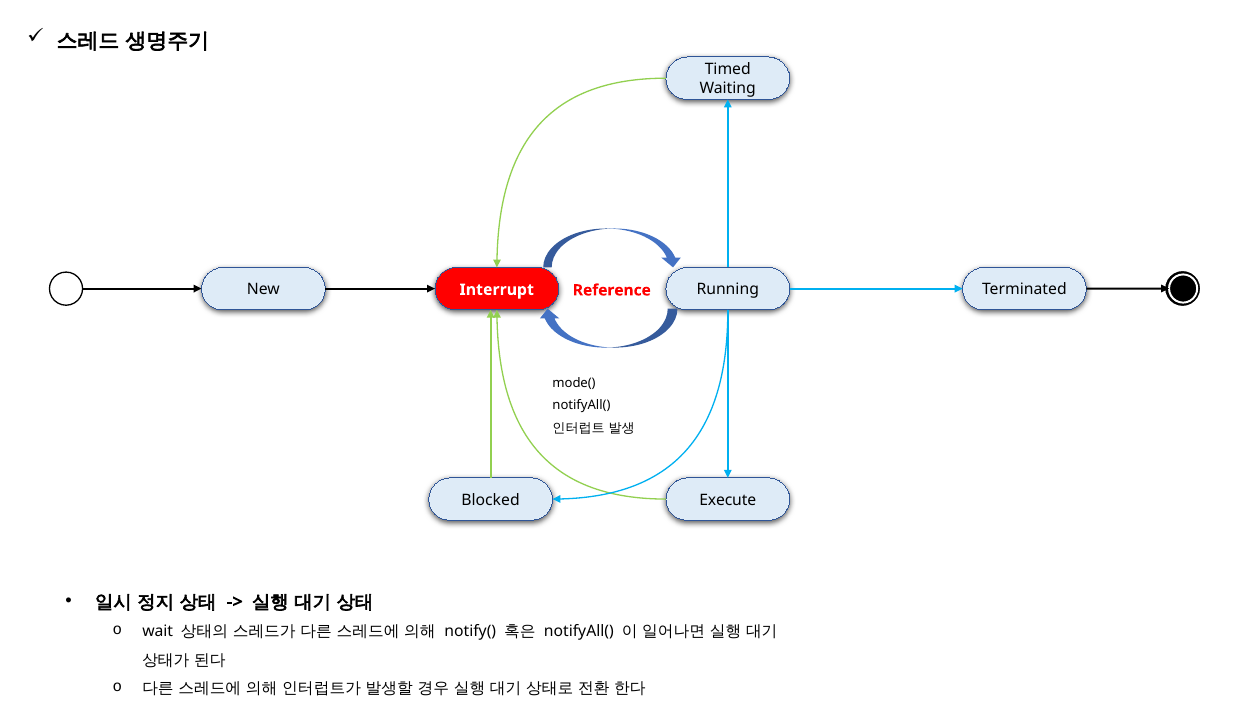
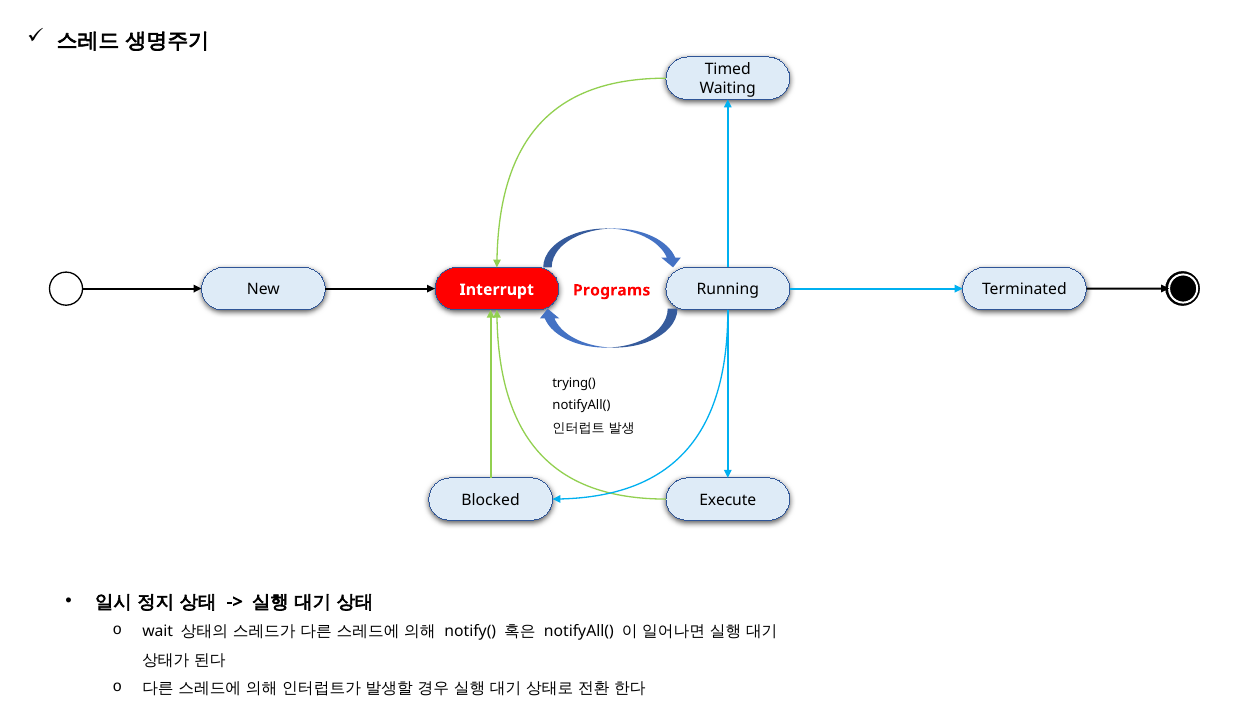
Reference: Reference -> Programs
mode(: mode( -> trying(
